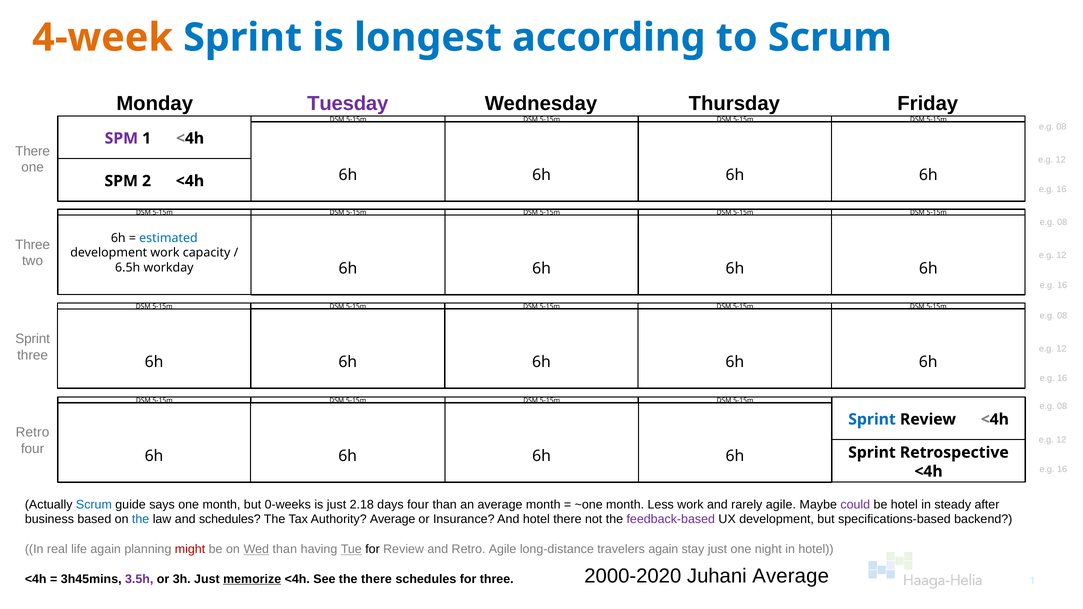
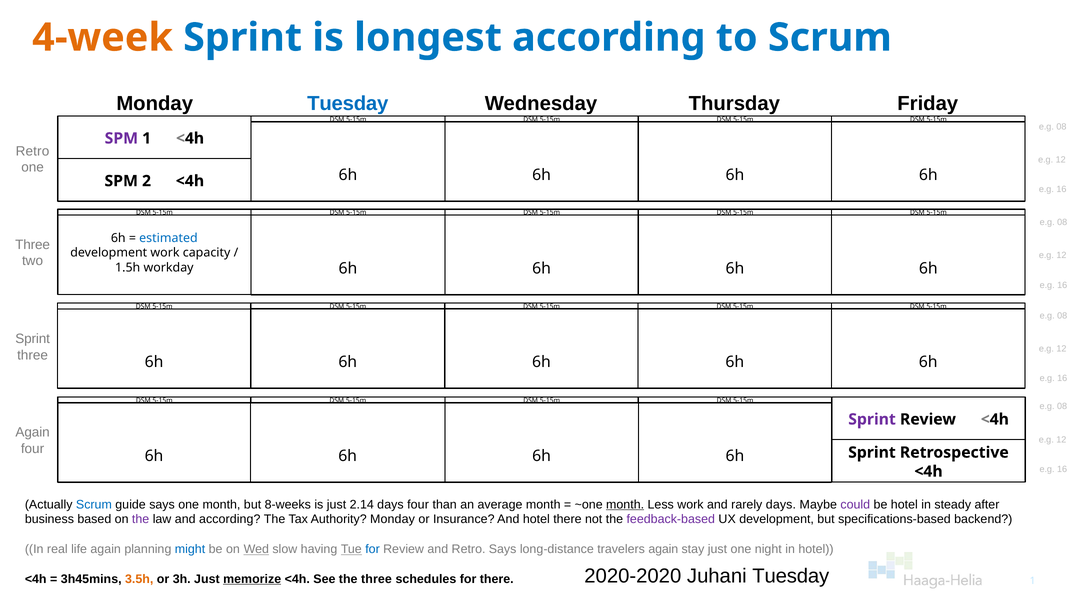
Tuesday at (348, 104) colour: purple -> blue
There at (33, 151): There -> Retro
6.5h: 6.5h -> 1.5h
Sprint at (872, 419) colour: blue -> purple
Retro at (32, 433): Retro -> Again
0-weeks: 0-weeks -> 8-weeks
2.18: 2.18 -> 2.14
month at (625, 505) underline: none -> present
rarely agile: agile -> days
the at (141, 520) colour: blue -> purple
and schedules: schedules -> according
Authority Average: Average -> Monday
might colour: red -> blue
Wed than: than -> slow
for at (373, 549) colour: black -> blue
Retro Agile: Agile -> Says
2000-2020: 2000-2020 -> 2020-2020
Juhani Average: Average -> Tuesday
3.5h colour: purple -> orange
the there: there -> three
for three: three -> there
